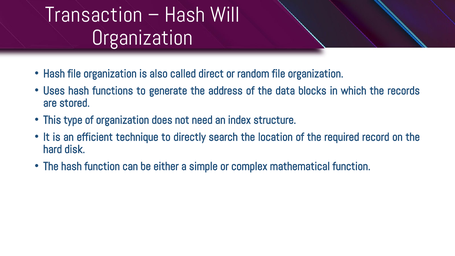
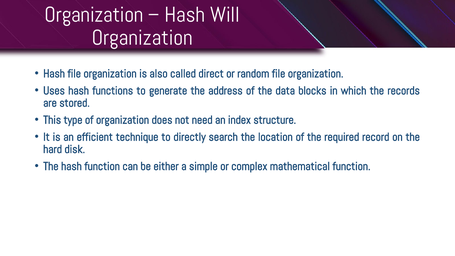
Transaction at (94, 15): Transaction -> Organization
